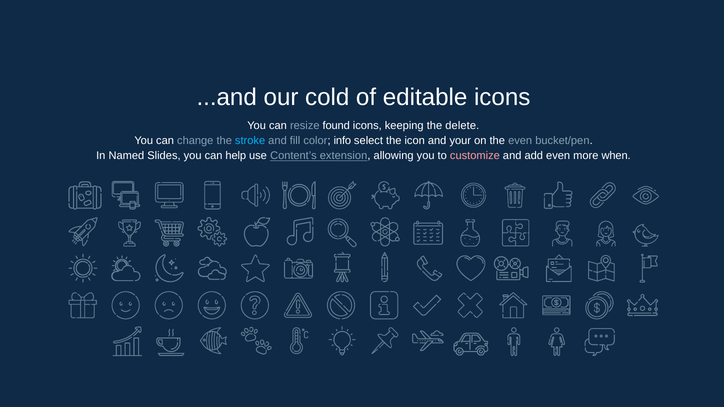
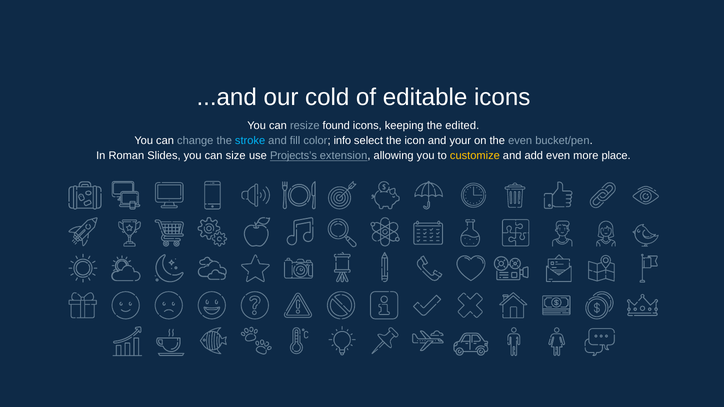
delete: delete -> edited
Named: Named -> Roman
help: help -> size
Content’s: Content’s -> Projects’s
customize colour: pink -> yellow
when: when -> place
